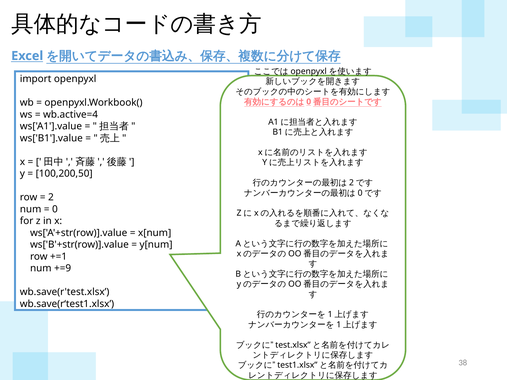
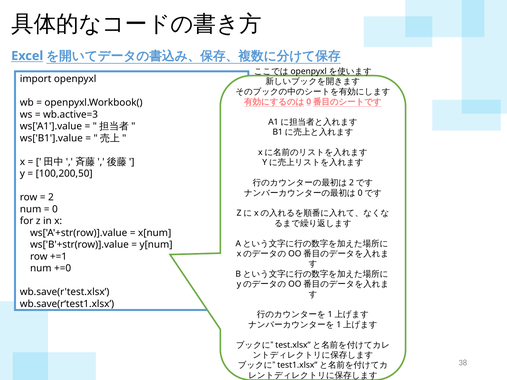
wb.active=4: wb.active=4 -> wb.active=3
+=9: +=9 -> +=0
